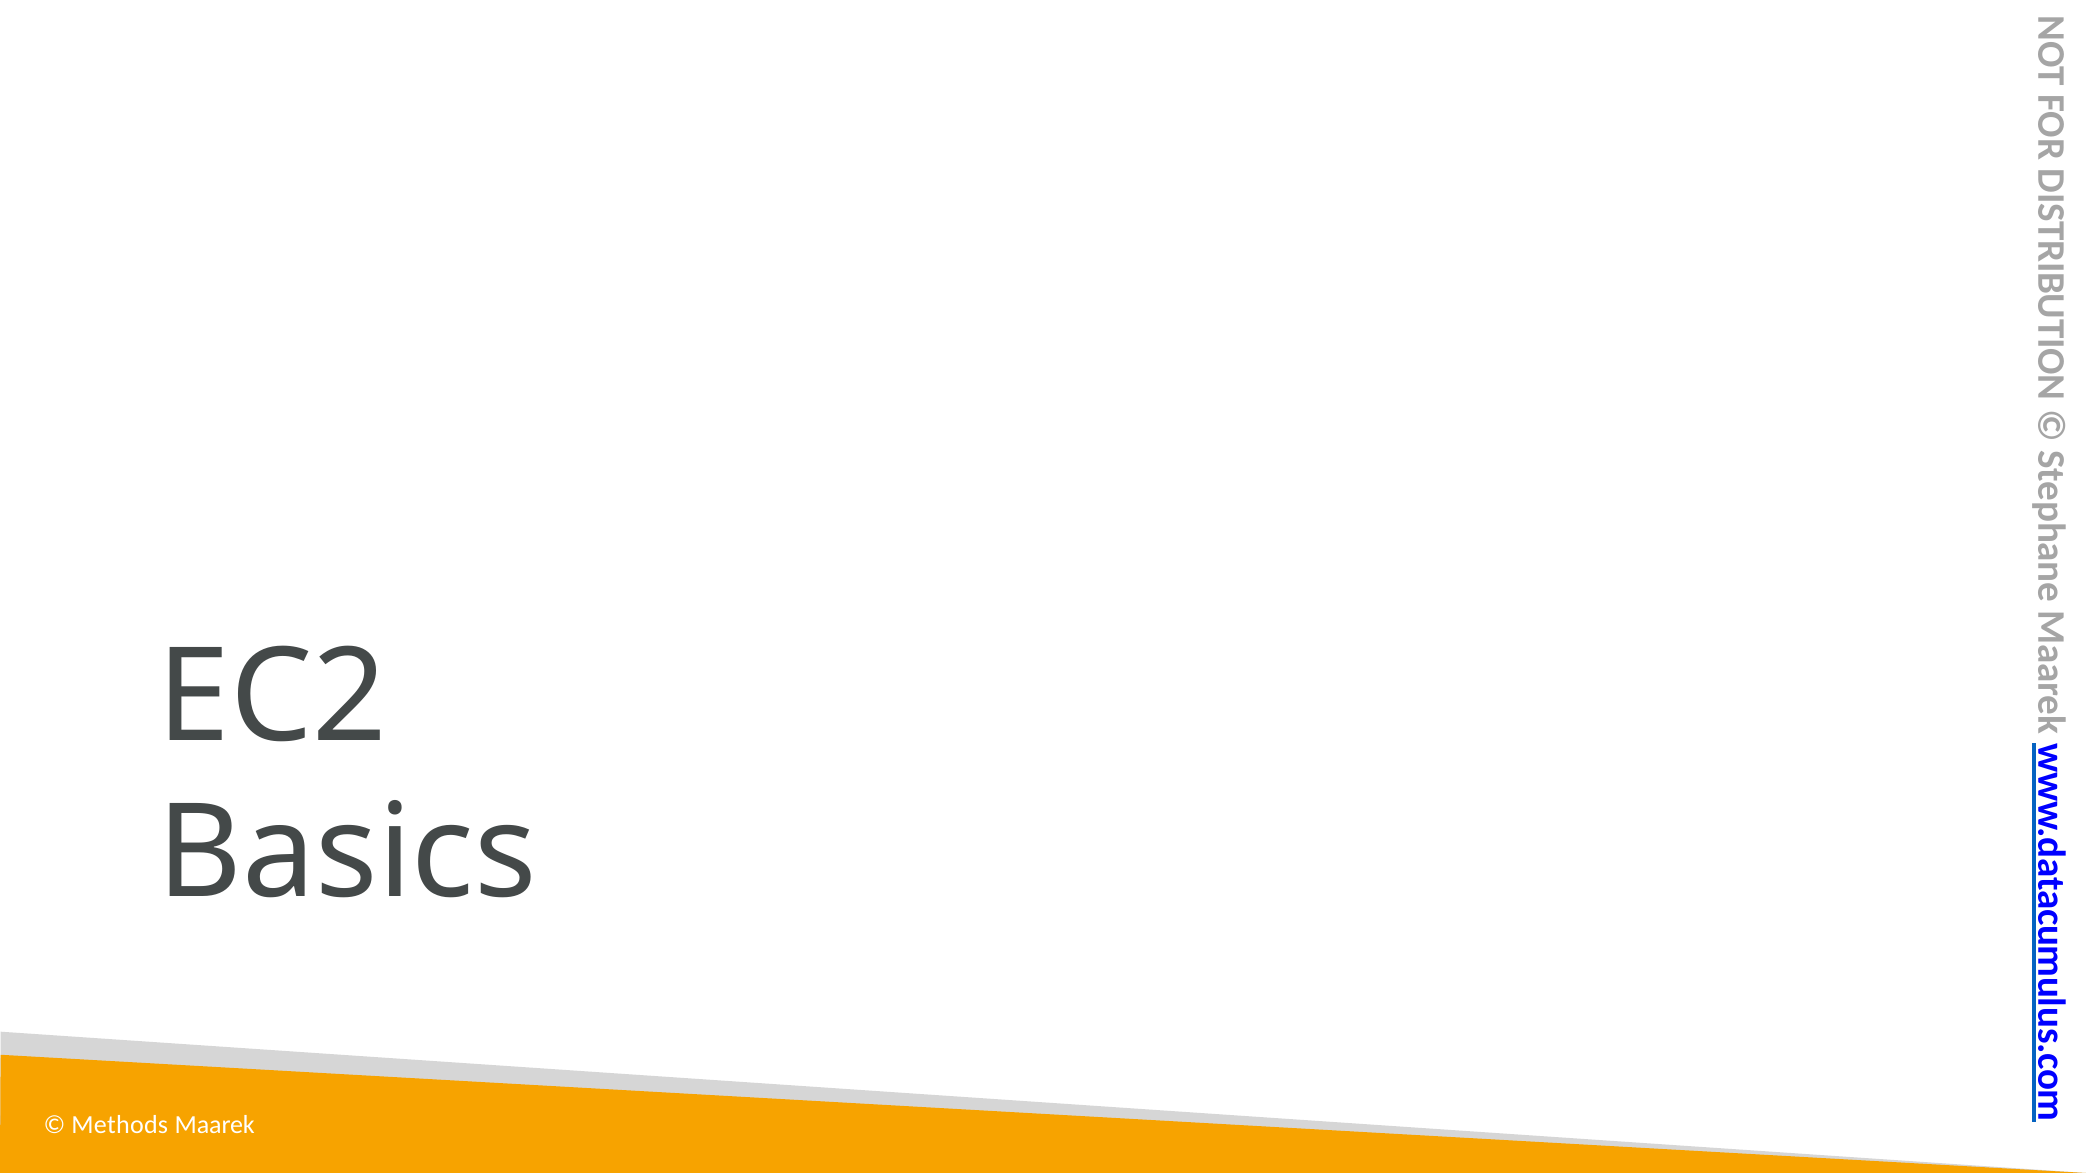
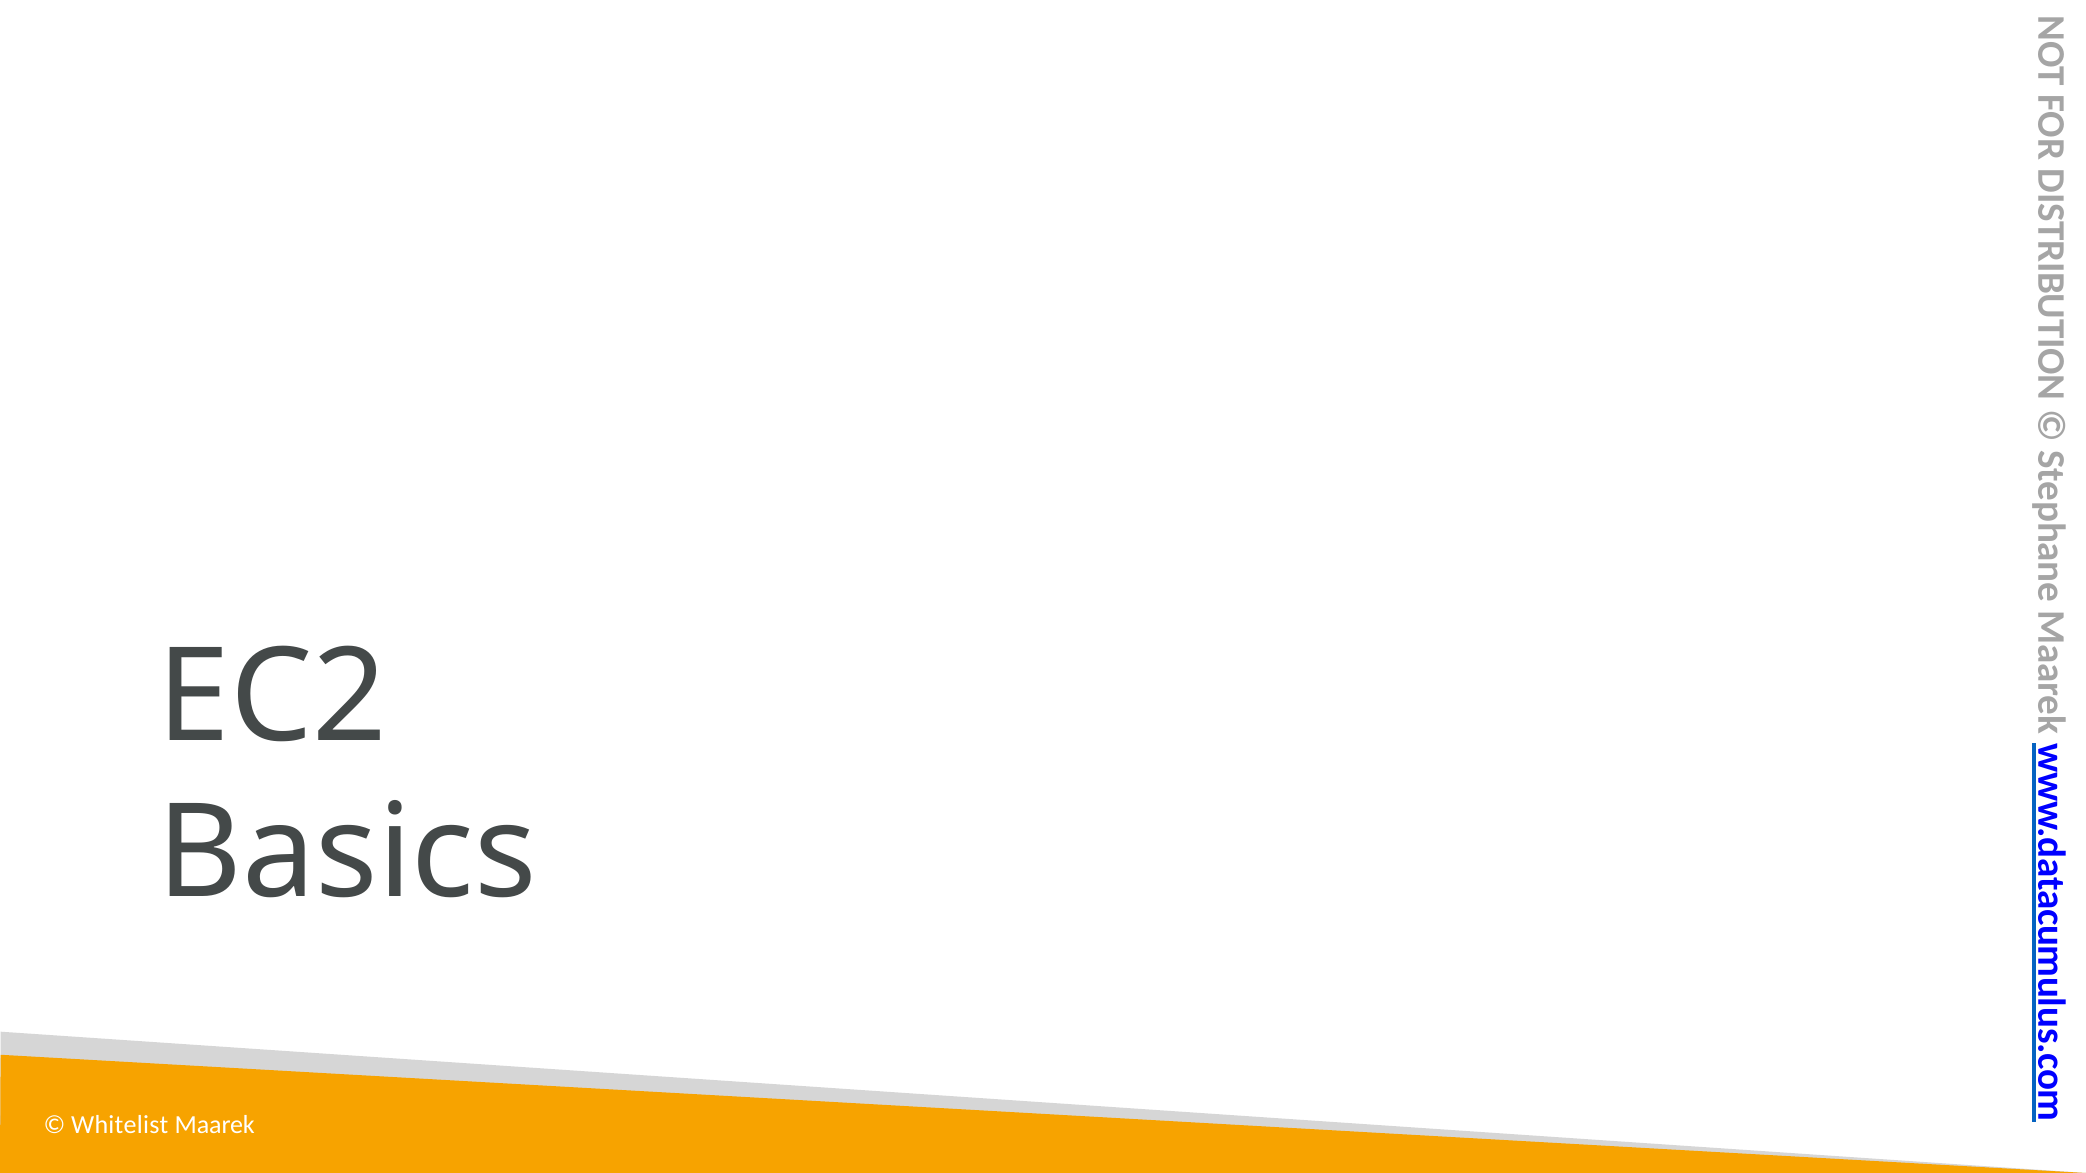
Methods: Methods -> Whitelist
